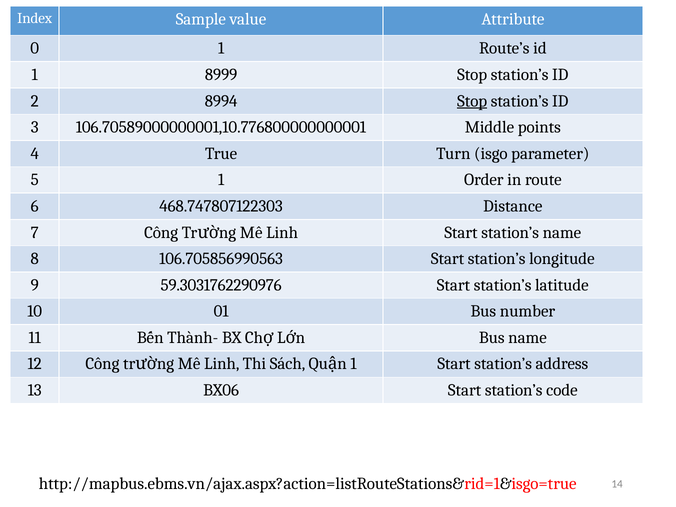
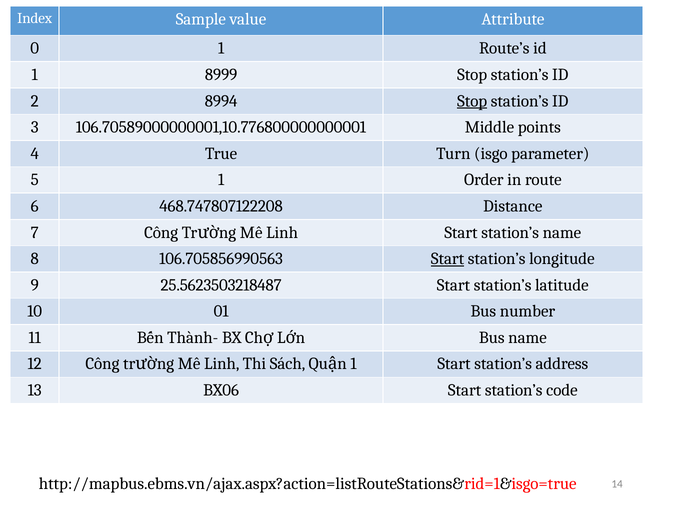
468.747807122303: 468.747807122303 -> 468.747807122208
Start at (448, 259) underline: none -> present
59.3031762290976: 59.3031762290976 -> 25.5623503218487
